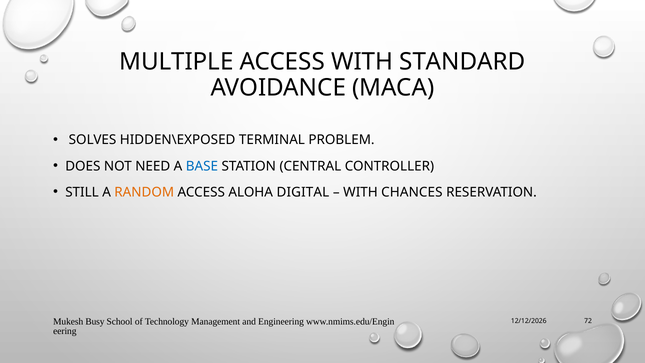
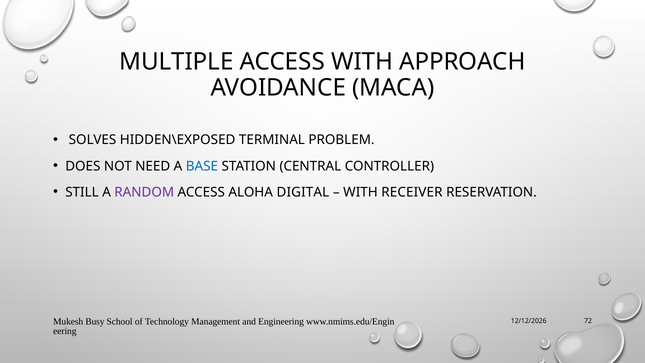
STANDARD: STANDARD -> APPROACH
RANDOM colour: orange -> purple
CHANCES: CHANCES -> RECEIVER
